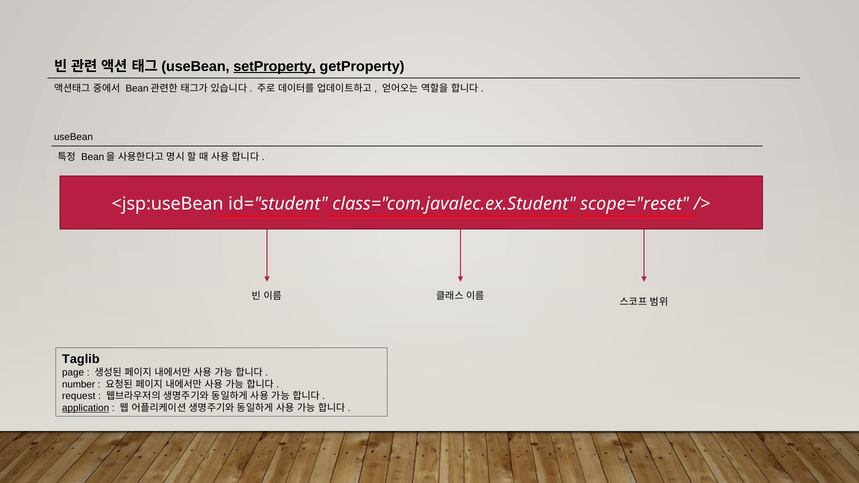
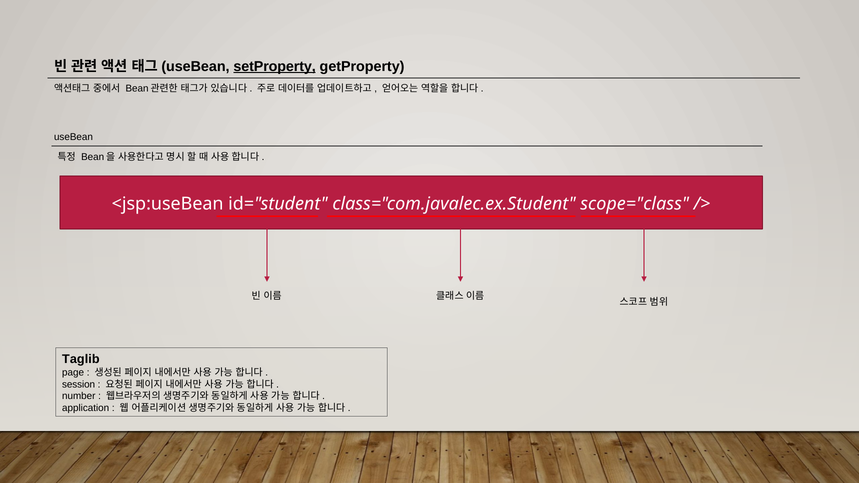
scope="reset: scope="reset -> scope="class
number: number -> session
request: request -> number
application underline: present -> none
